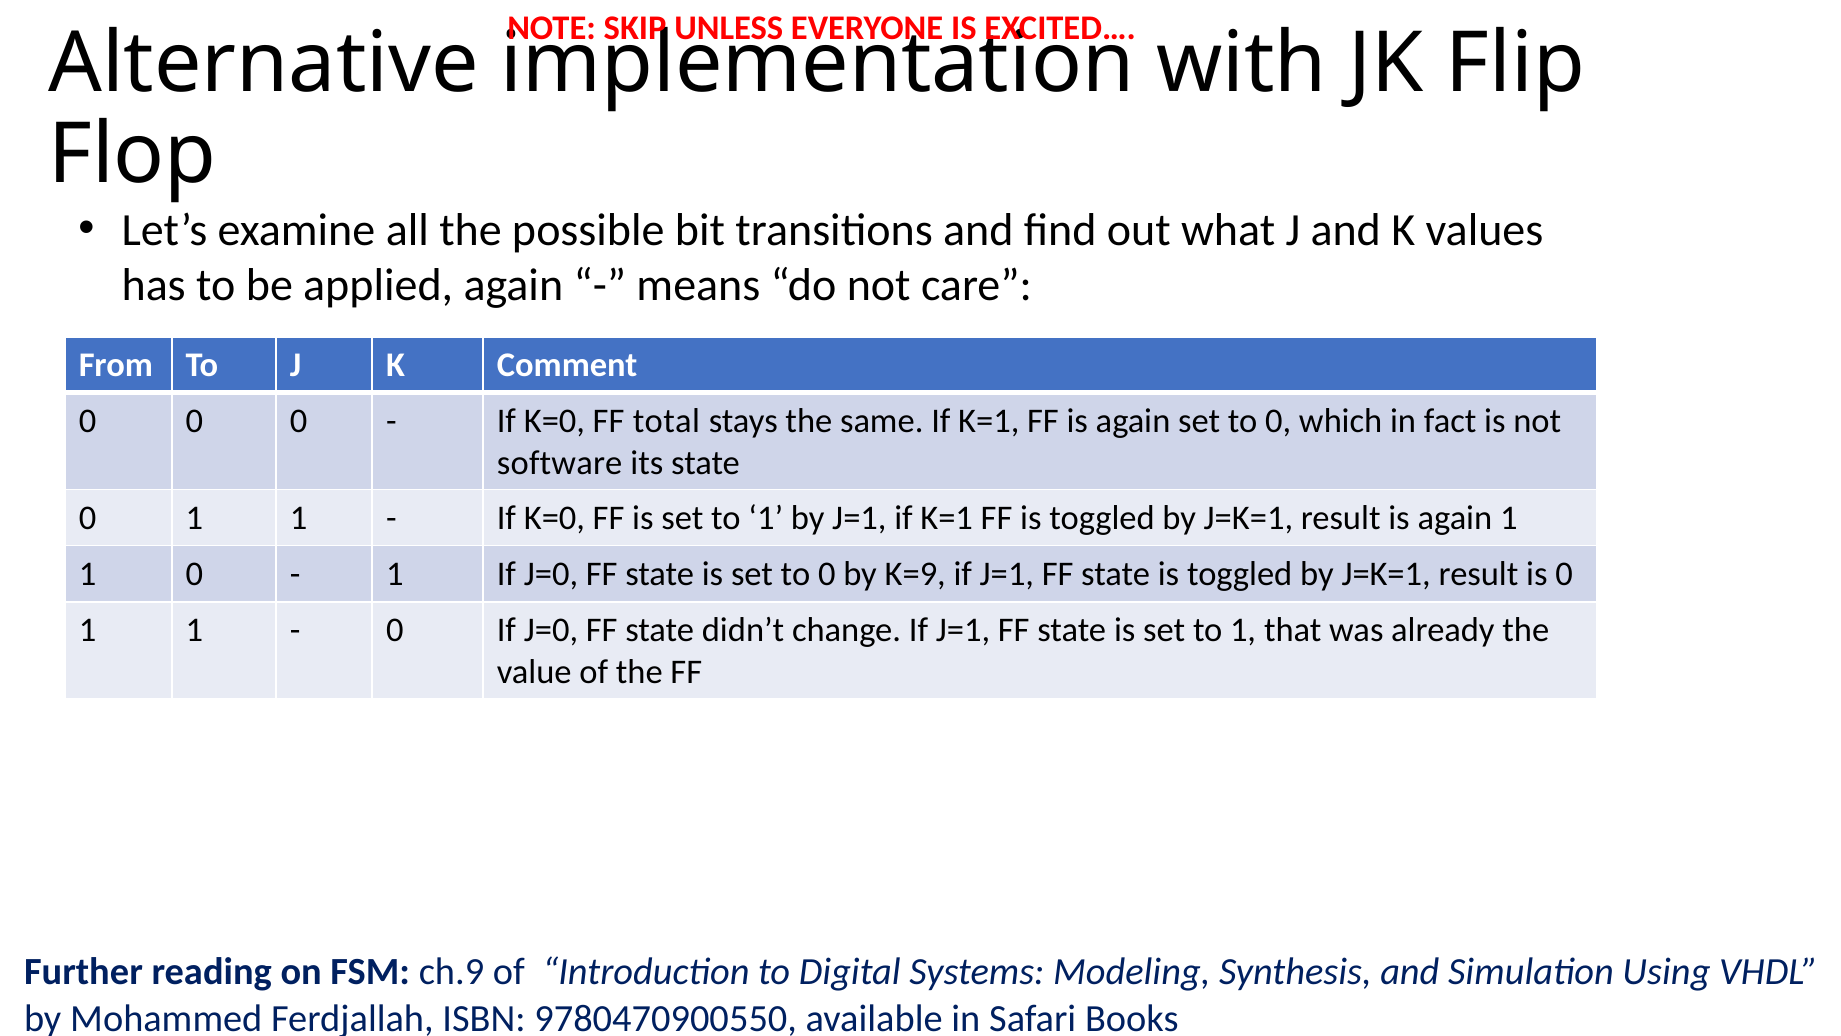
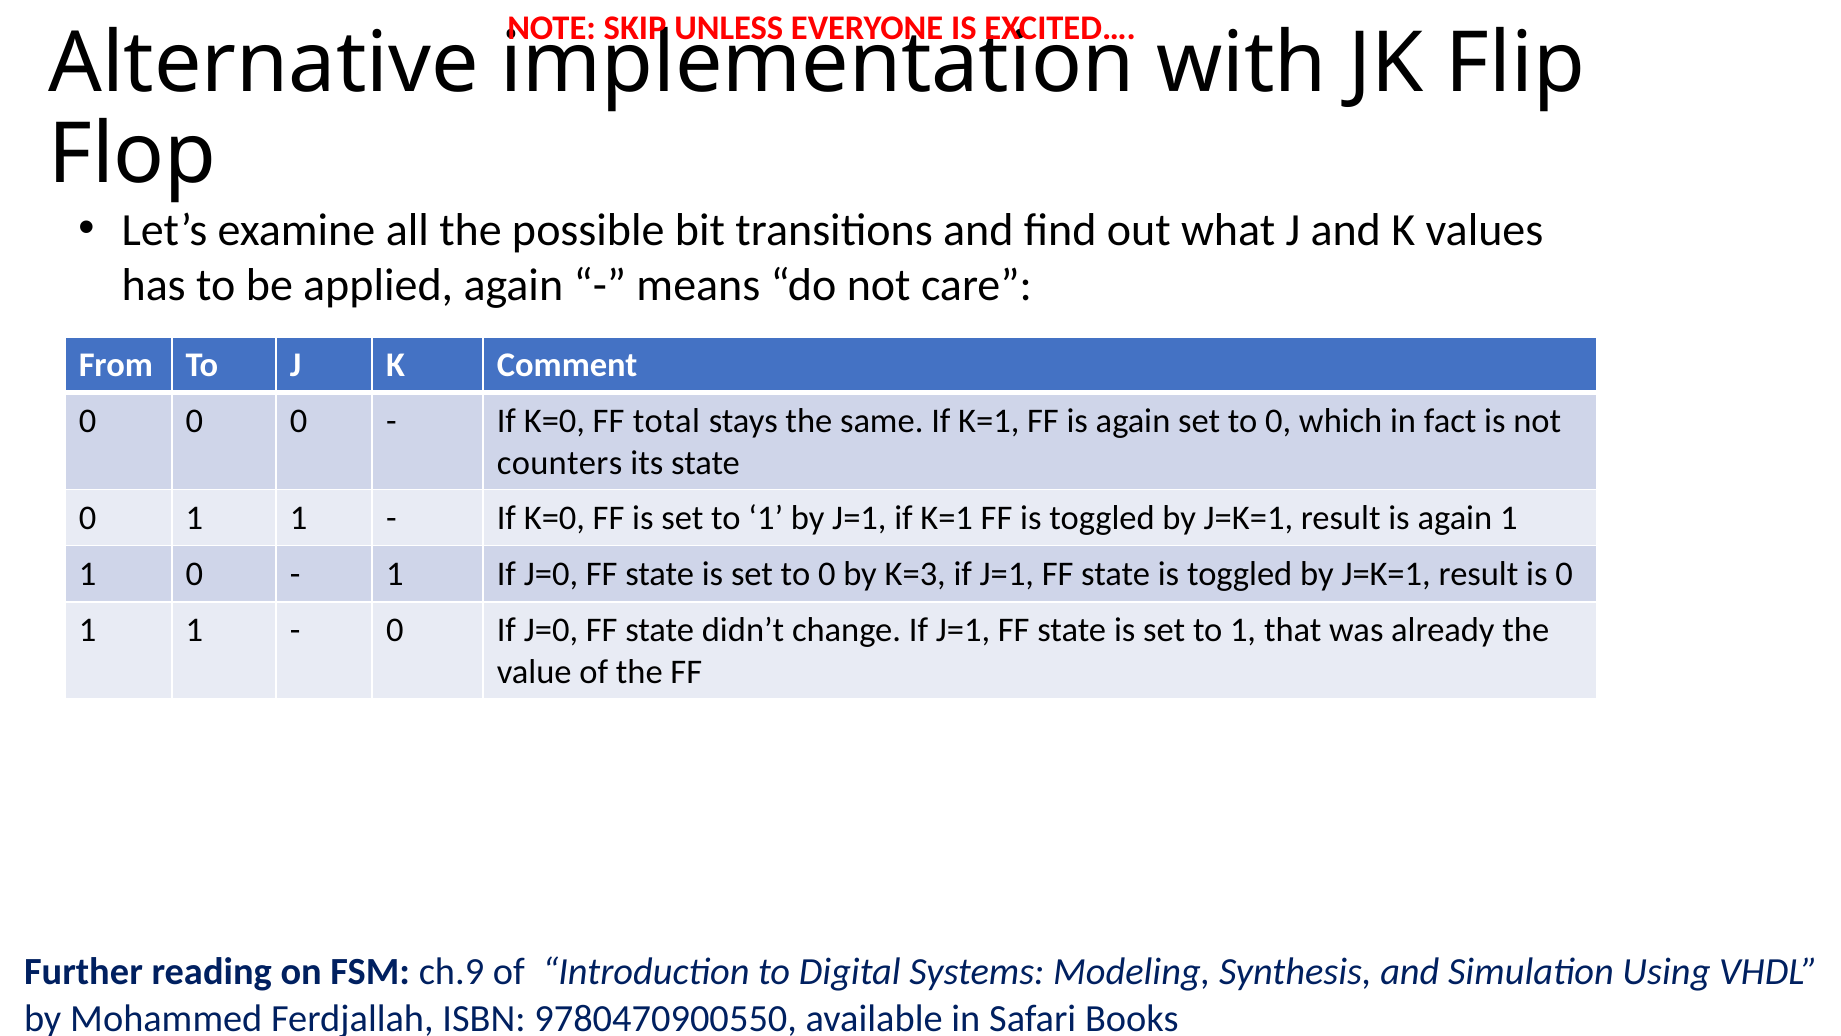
software: software -> counters
K=9: K=9 -> K=3
